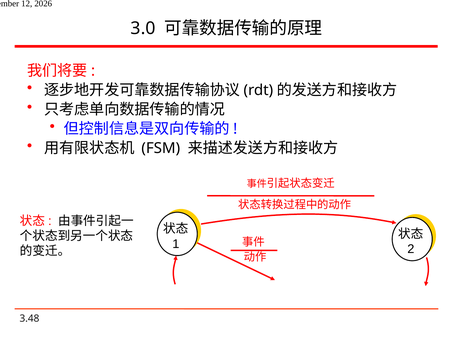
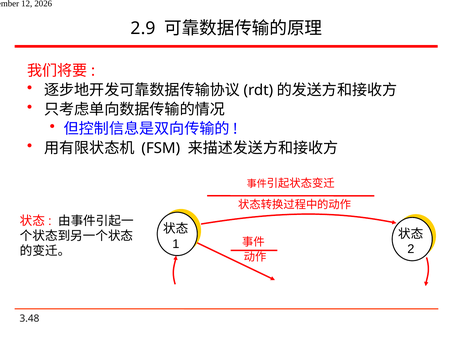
3.0: 3.0 -> 2.9
